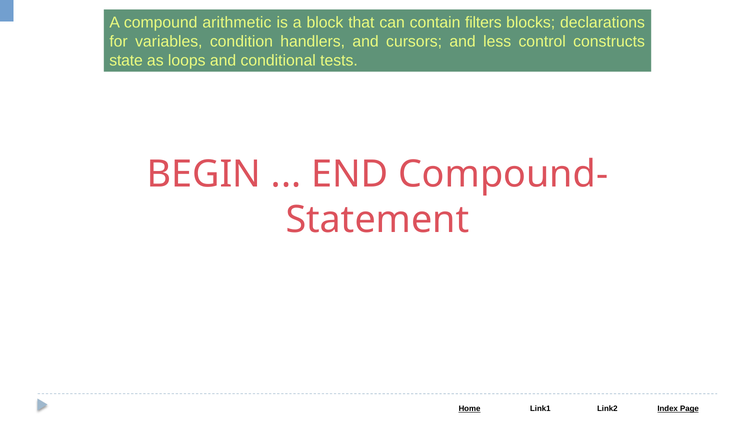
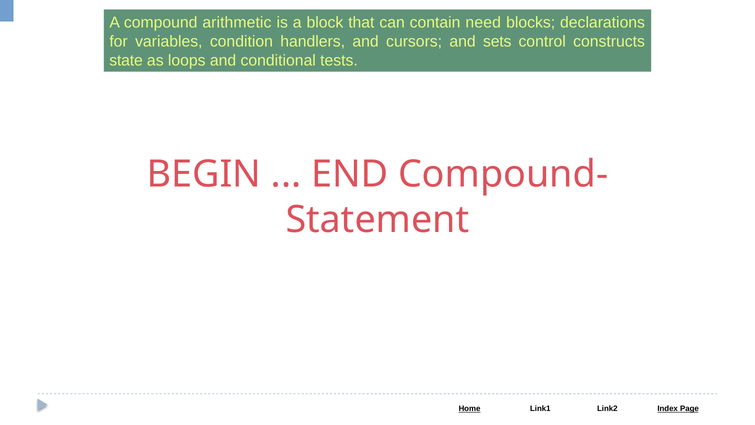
filters: filters -> need
less: less -> sets
